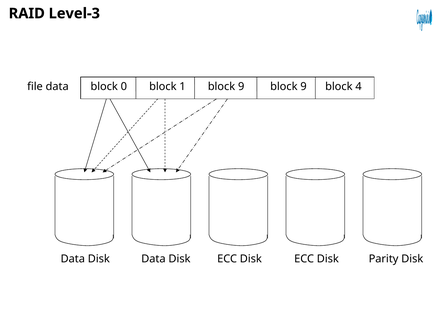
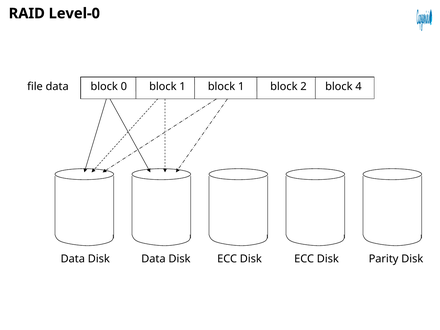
Level-3: Level-3 -> Level-0
0 block 9: 9 -> 1
9 at (304, 87): 9 -> 2
